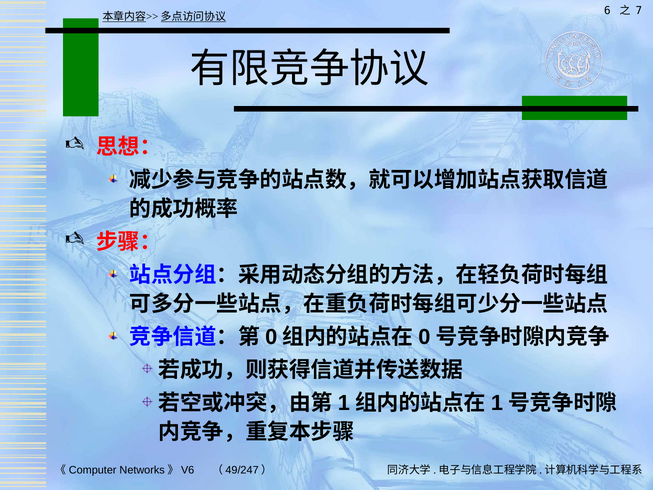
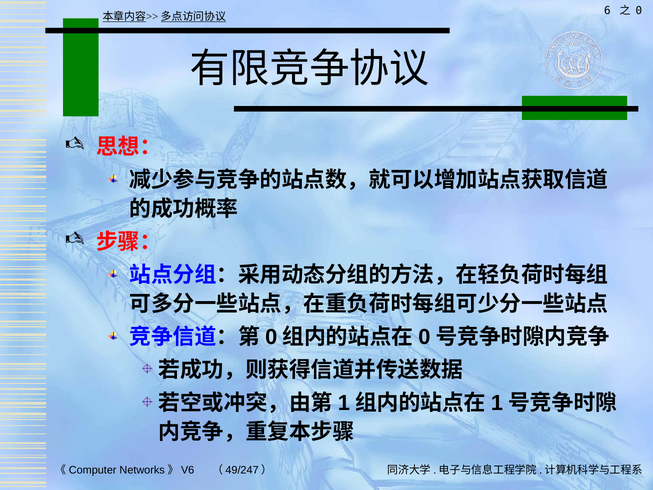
7: 7 -> 0
